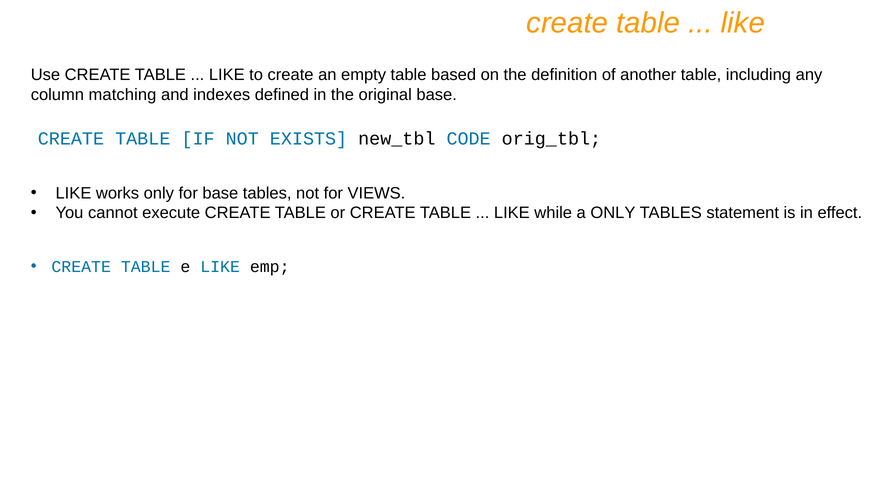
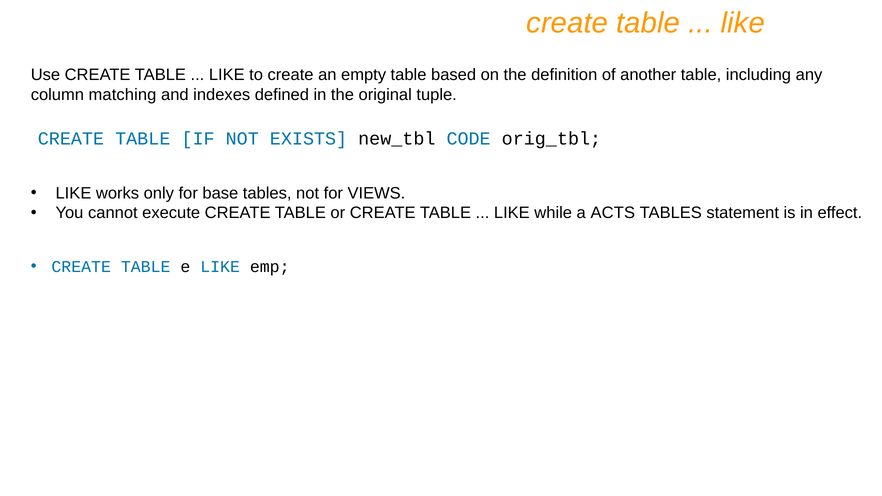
original base: base -> tuple
a ONLY: ONLY -> ACTS
